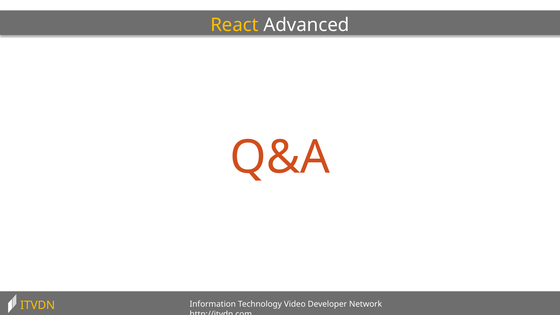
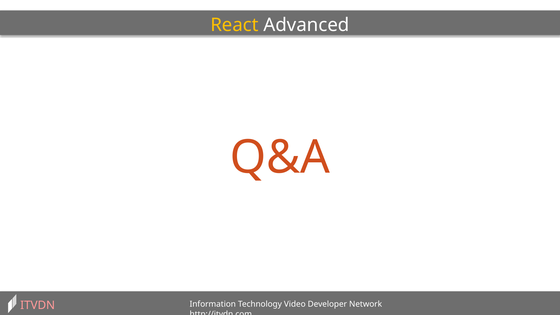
ITVDN colour: yellow -> pink
